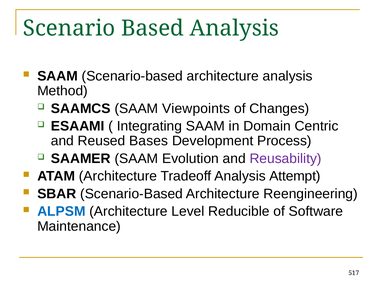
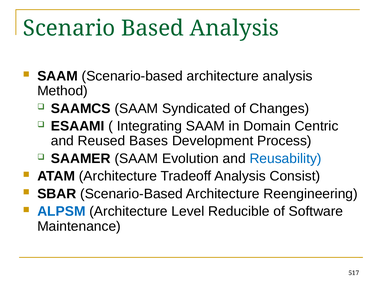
Viewpoints: Viewpoints -> Syndicated
Reusability colour: purple -> blue
Attempt: Attempt -> Consist
